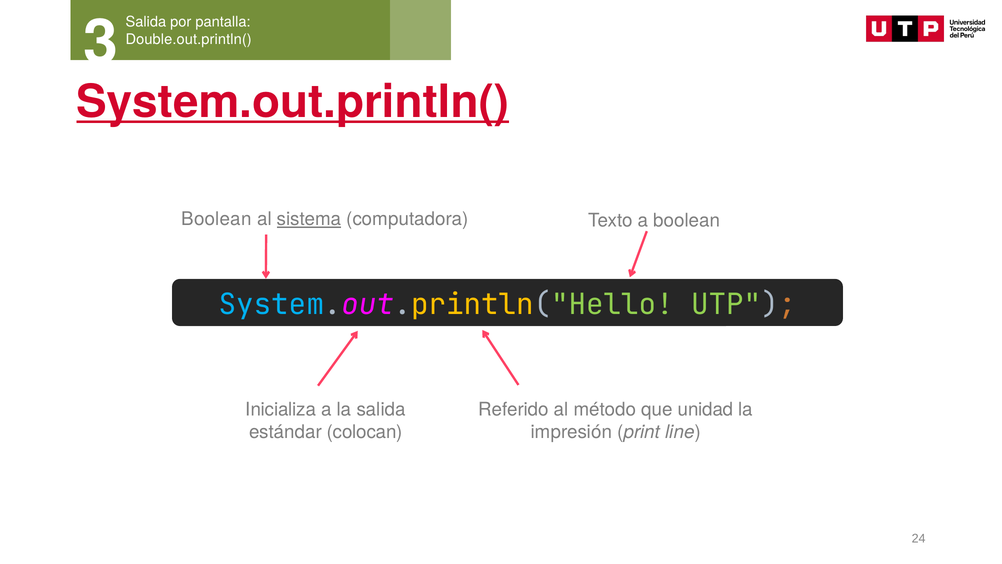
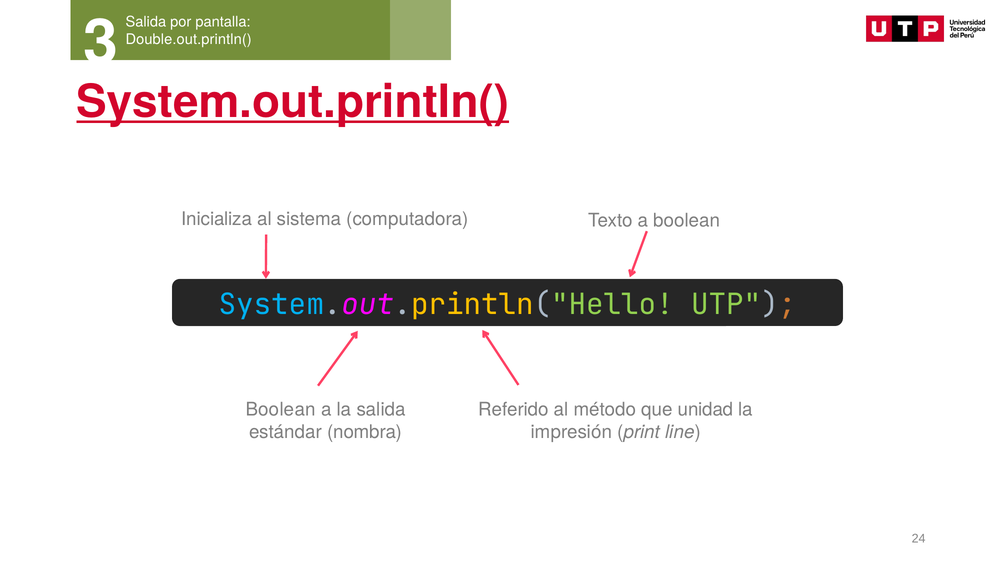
Boolean at (217, 219): Boolean -> Inicializa
sistema underline: present -> none
Inicializa at (281, 409): Inicializa -> Boolean
colocan: colocan -> nombra
